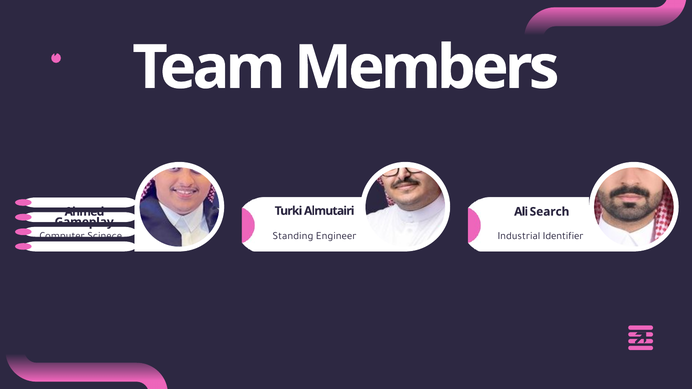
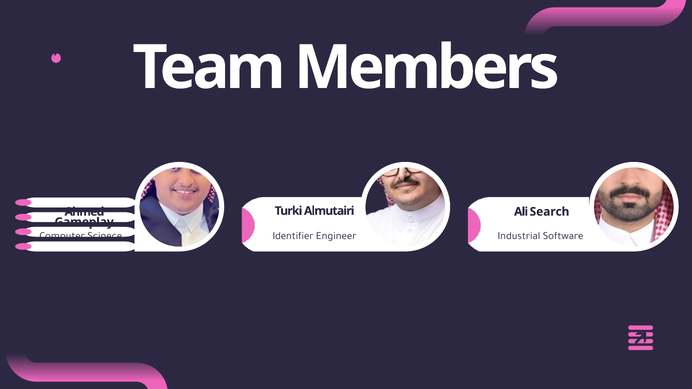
Standing: Standing -> Identifier
Identifier: Identifier -> Software
